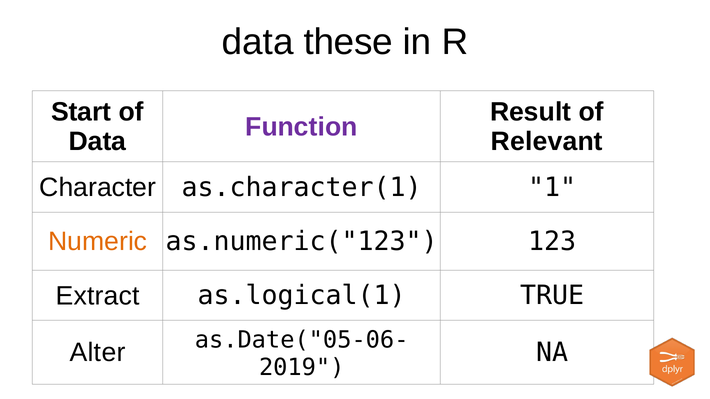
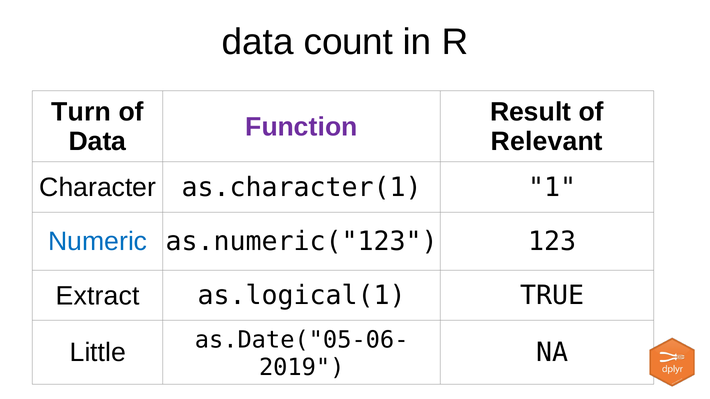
these: these -> count
Start: Start -> Turn
Numeric colour: orange -> blue
Alter: Alter -> Little
